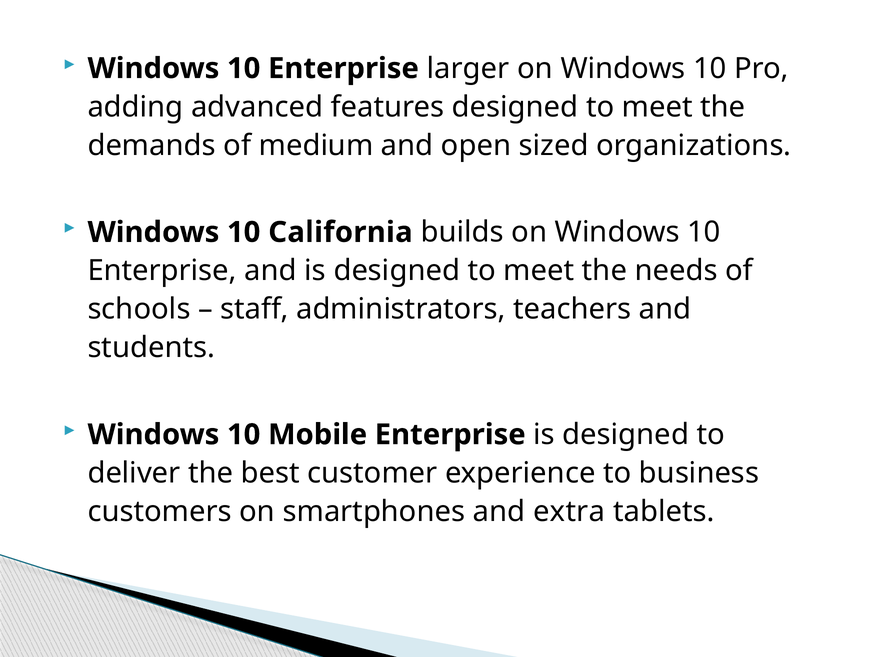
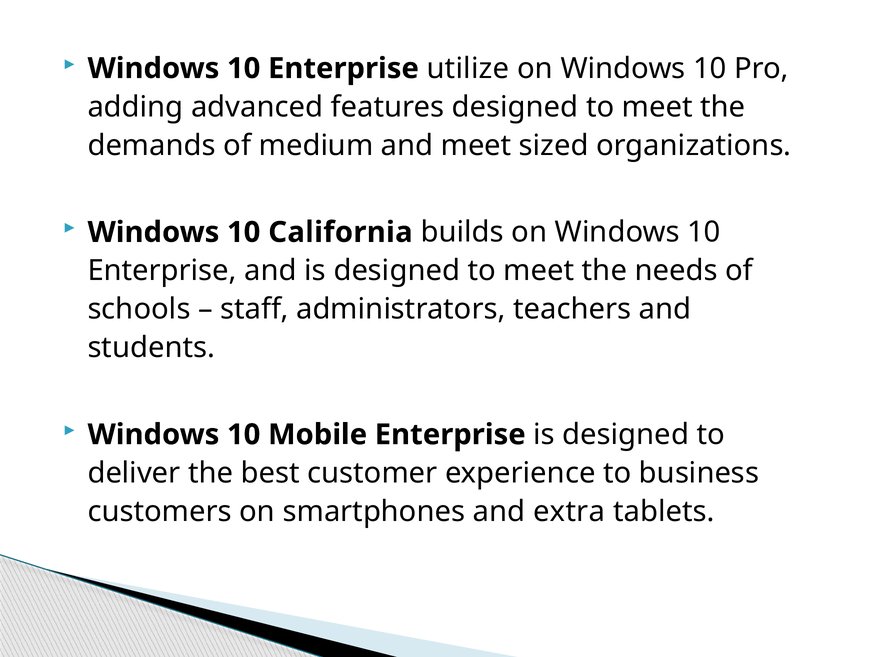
larger: larger -> utilize
and open: open -> meet
